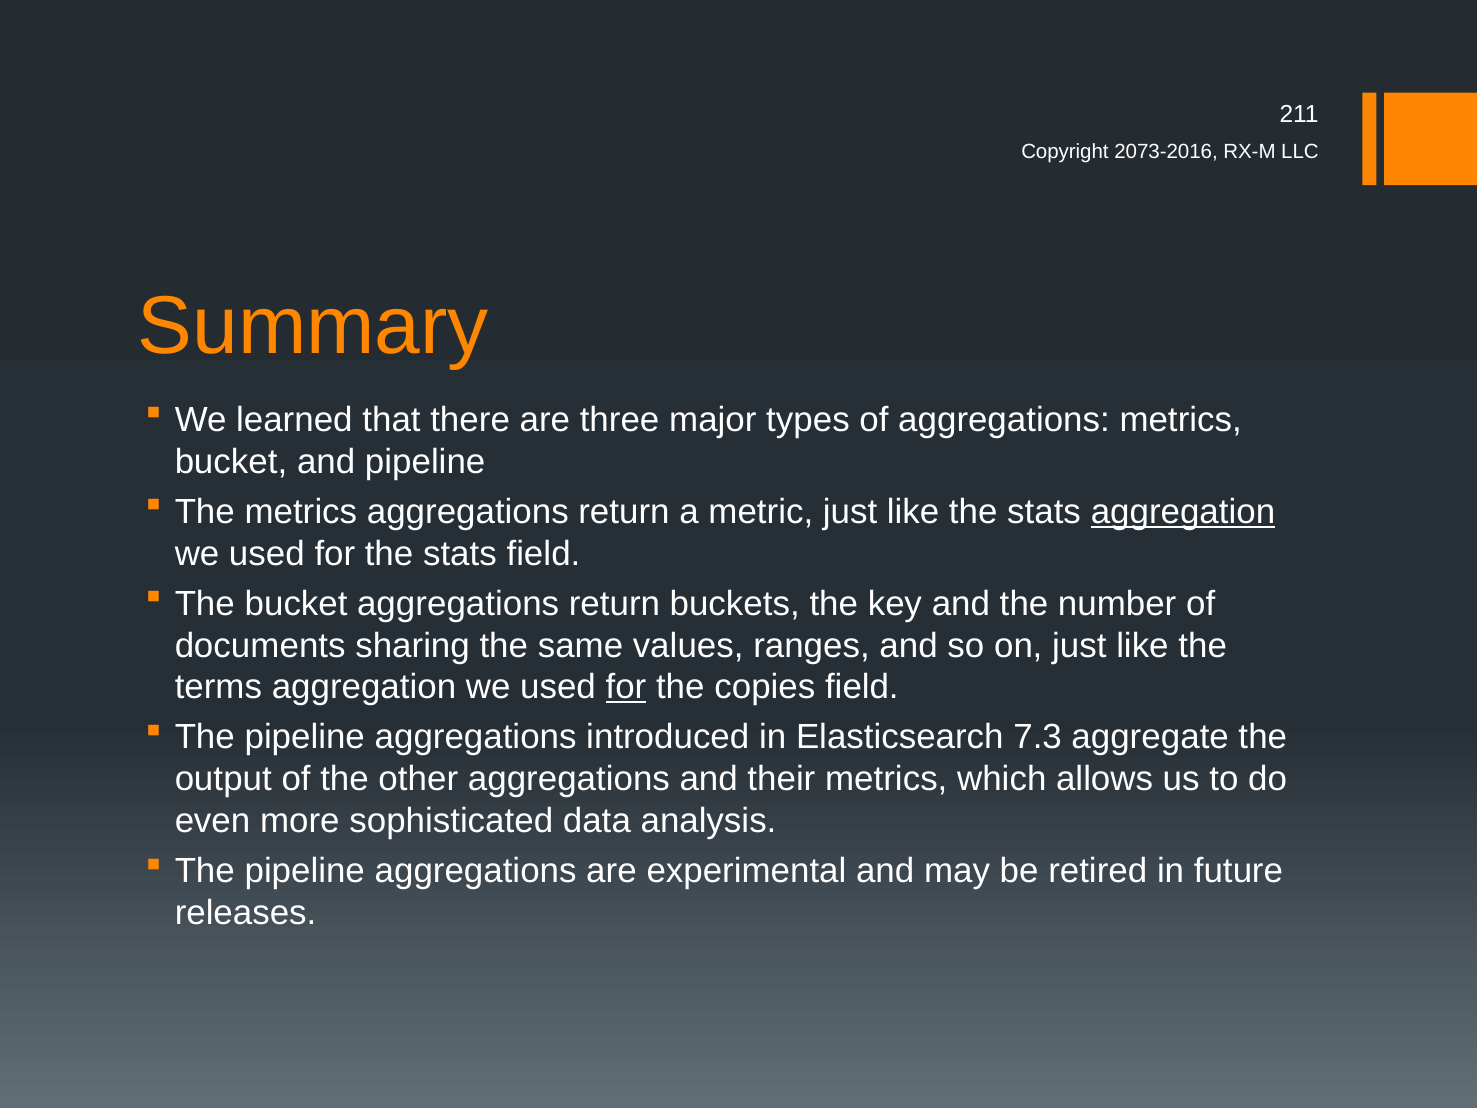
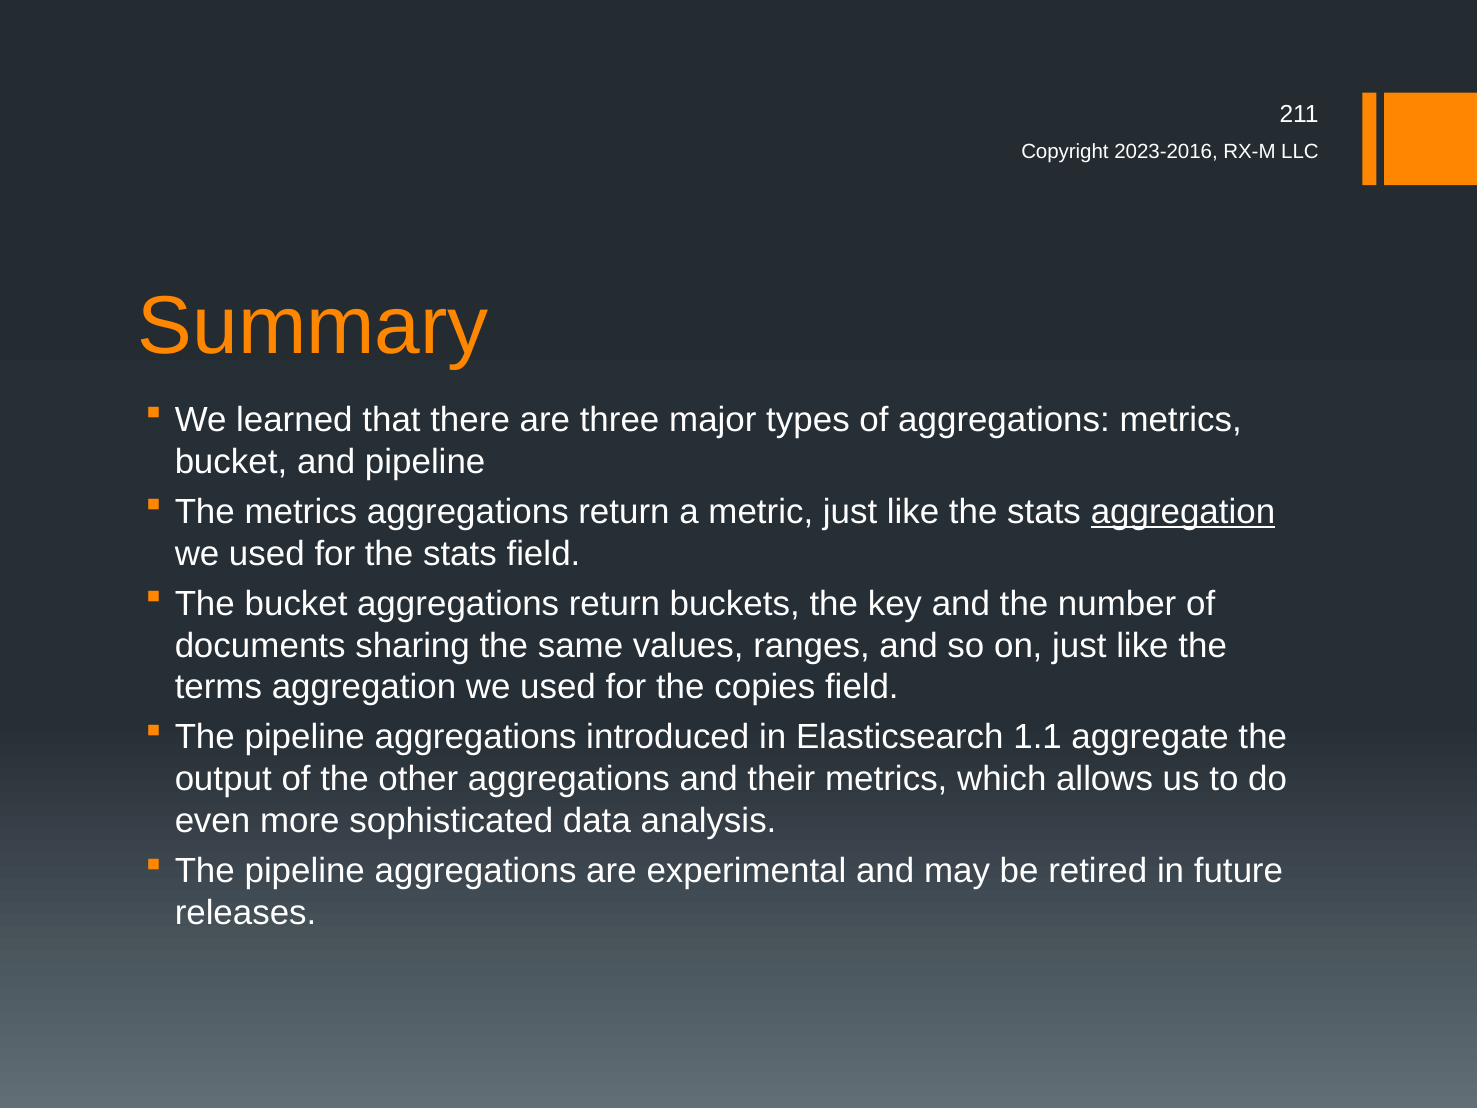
2073-2016: 2073-2016 -> 2023-2016
for at (626, 687) underline: present -> none
7.3: 7.3 -> 1.1
